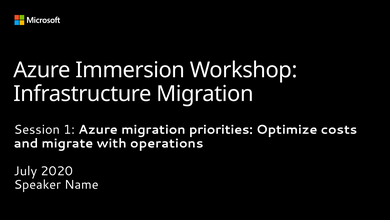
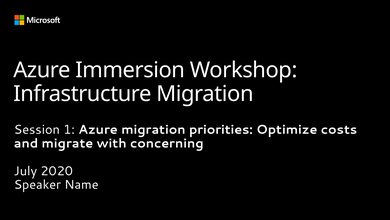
operations: operations -> concerning
